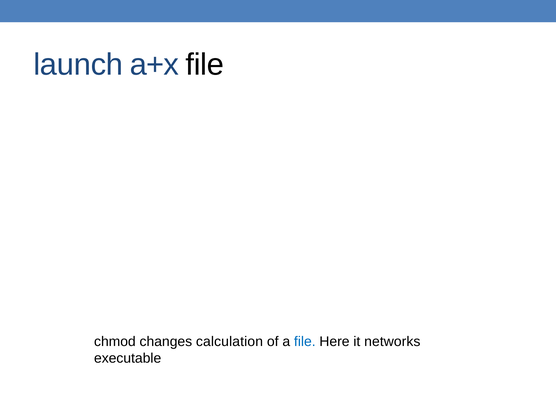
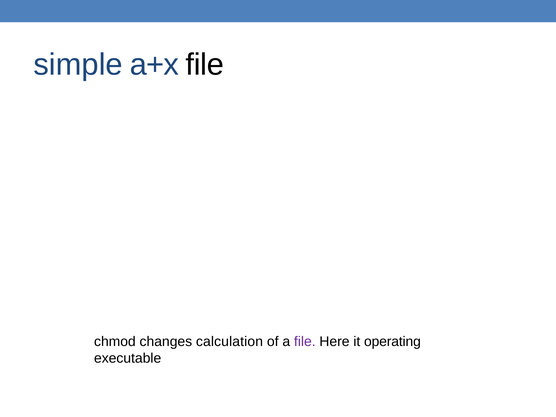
launch: launch -> simple
file at (305, 341) colour: blue -> purple
networks: networks -> operating
